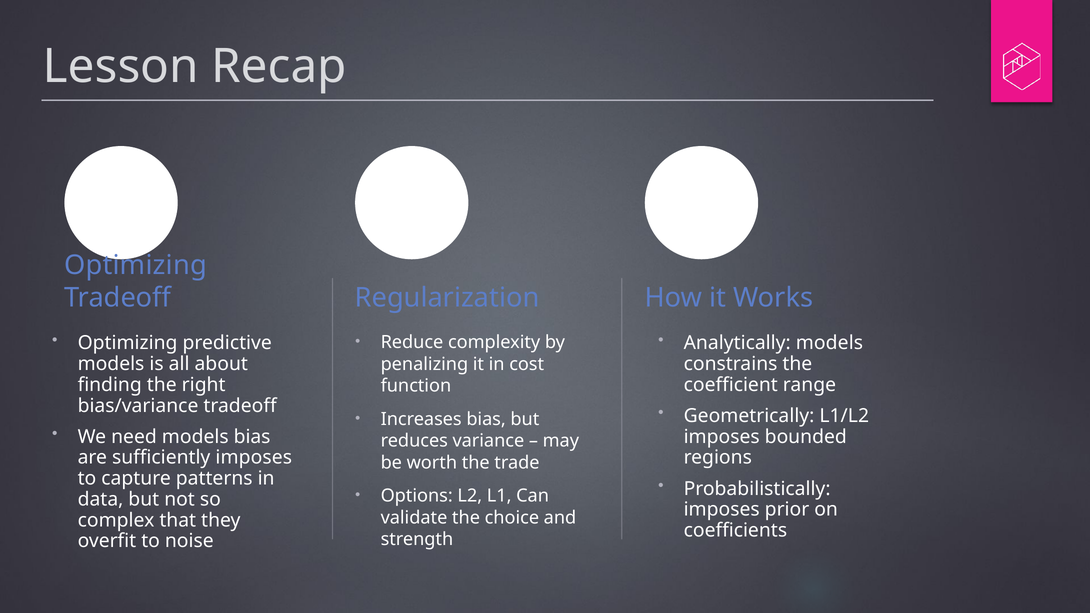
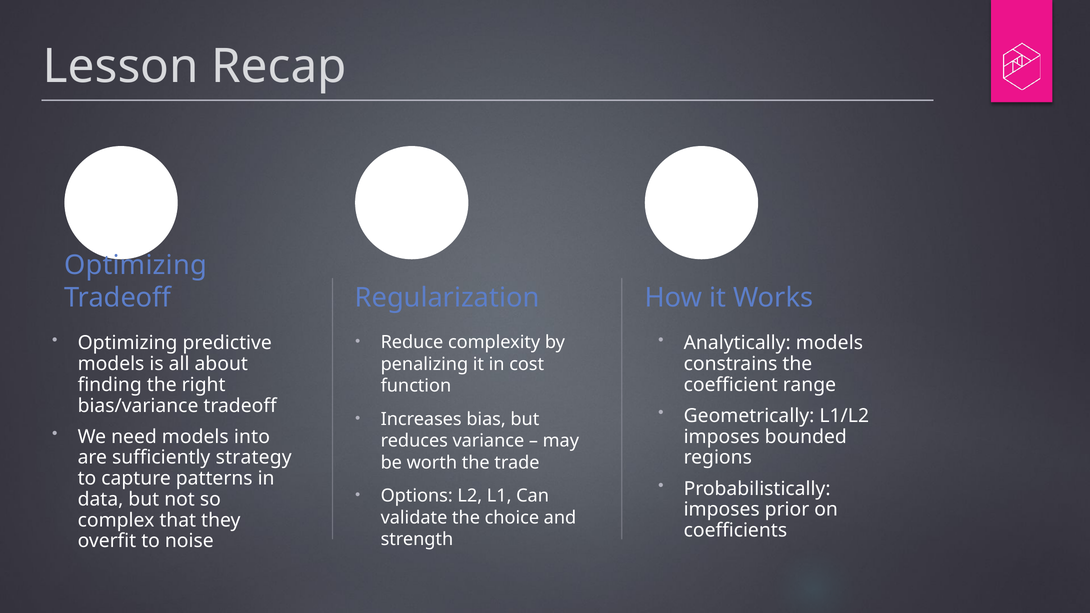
models bias: bias -> into
sufficiently imposes: imposes -> strategy
